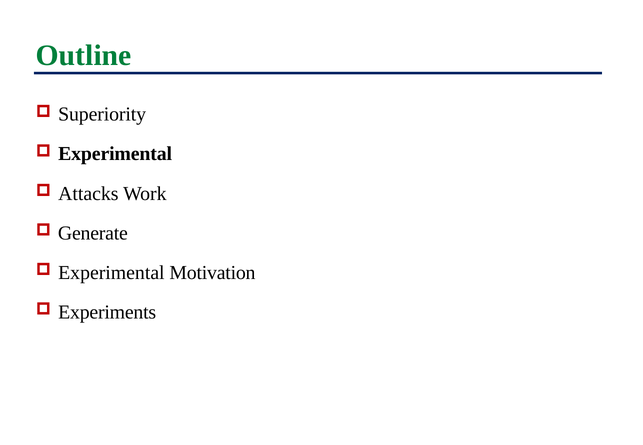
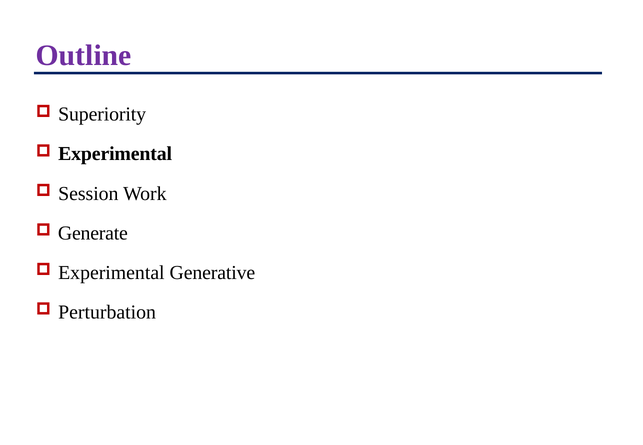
Outline colour: green -> purple
Attacks: Attacks -> Session
Motivation: Motivation -> Generative
Experiments: Experiments -> Perturbation
